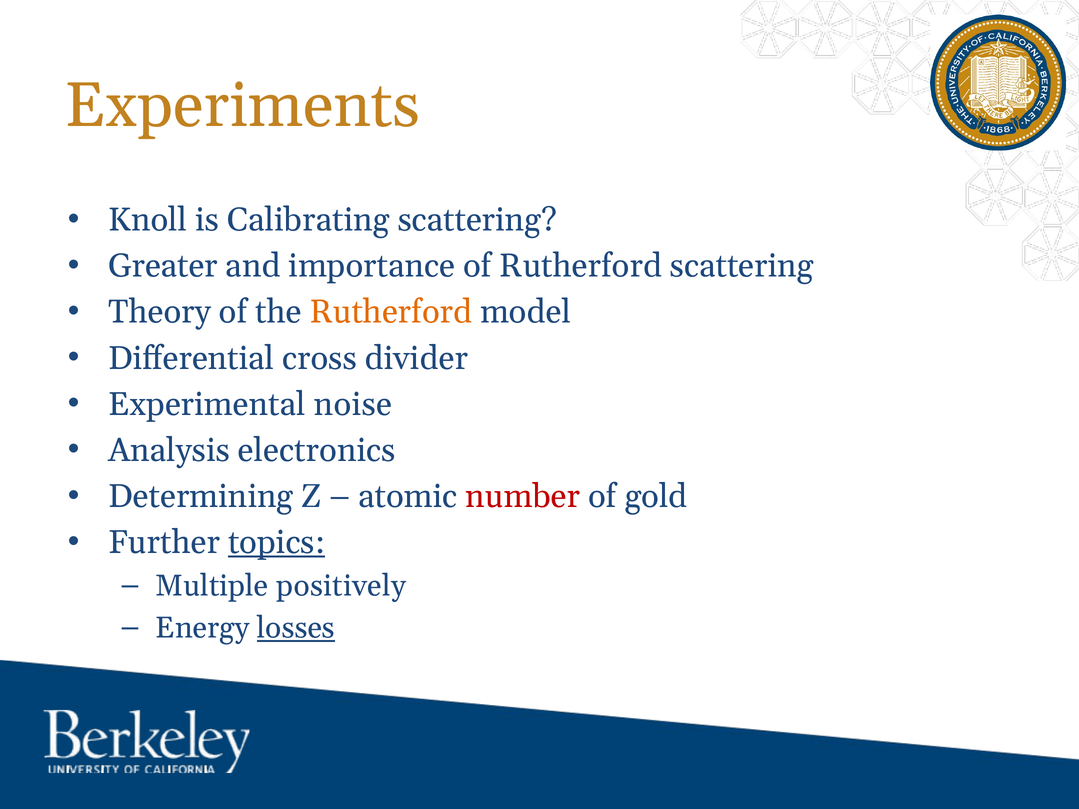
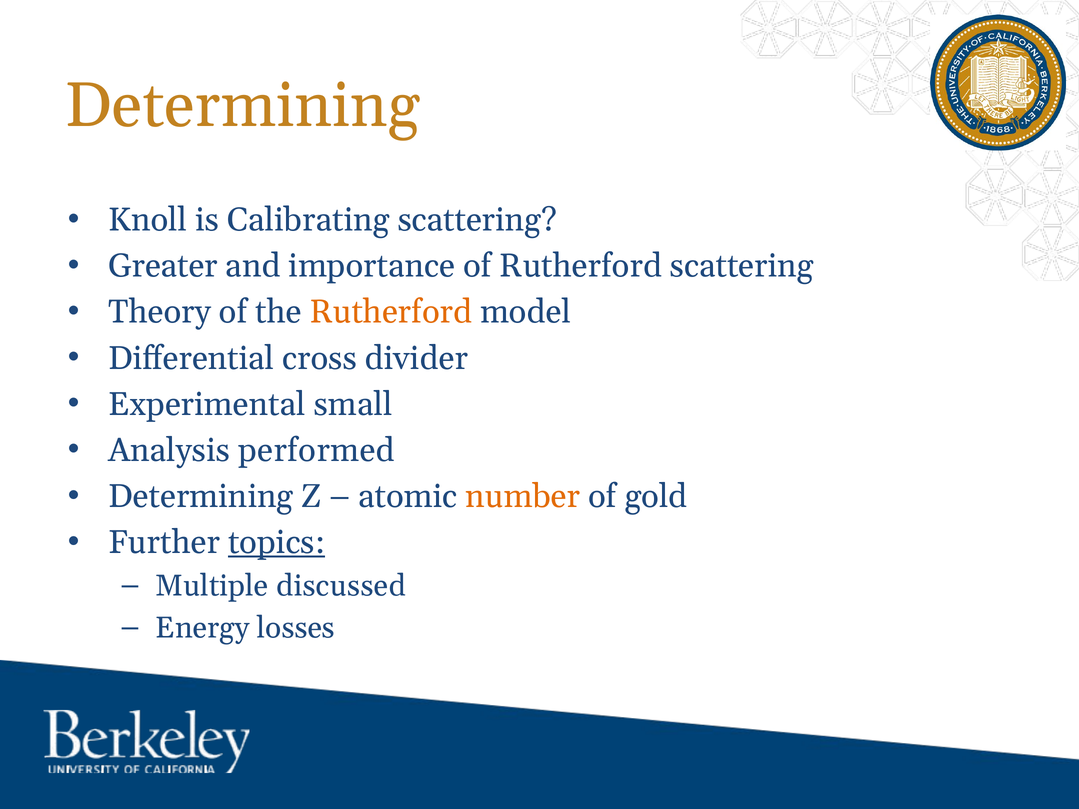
Experiments at (242, 106): Experiments -> Determining
noise: noise -> small
electronics: electronics -> performed
number colour: red -> orange
positively: positively -> discussed
losses underline: present -> none
